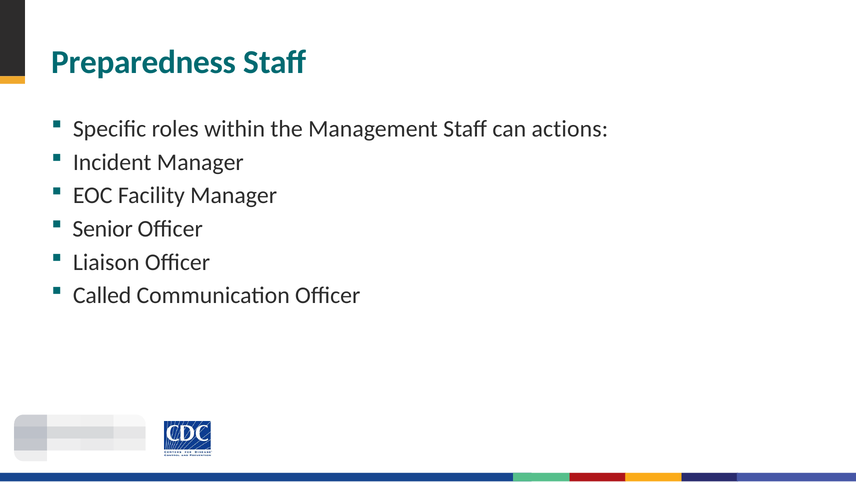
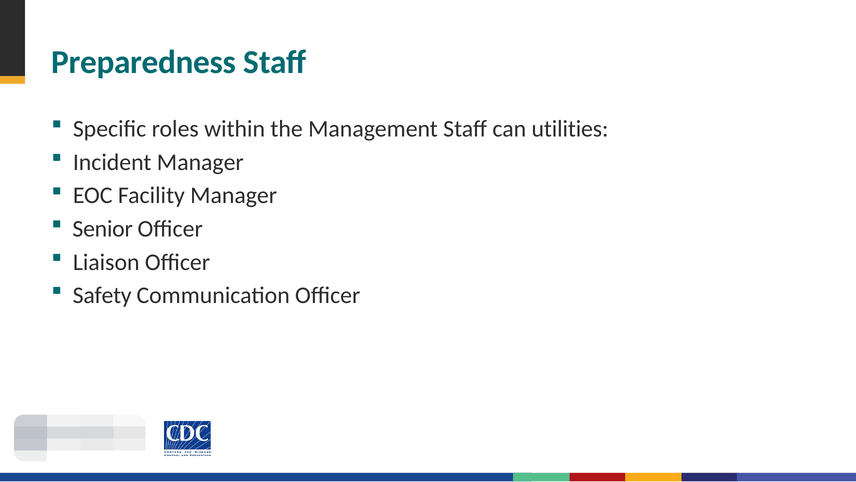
actions: actions -> utilities
Called: Called -> Safety
